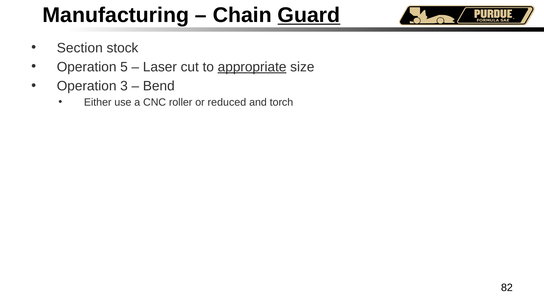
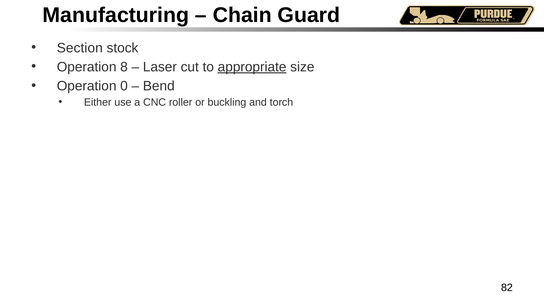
Guard underline: present -> none
5: 5 -> 8
3: 3 -> 0
reduced: reduced -> buckling
